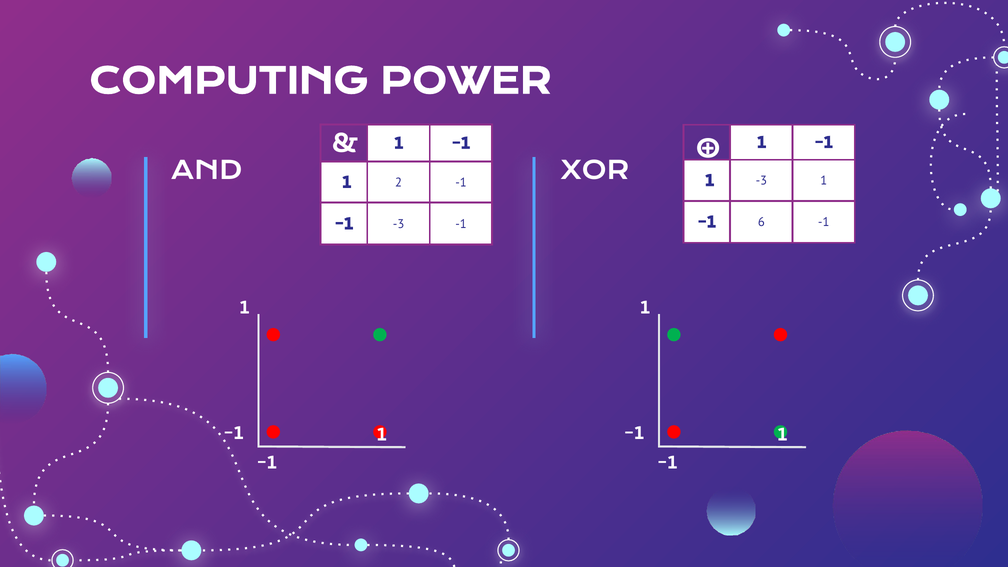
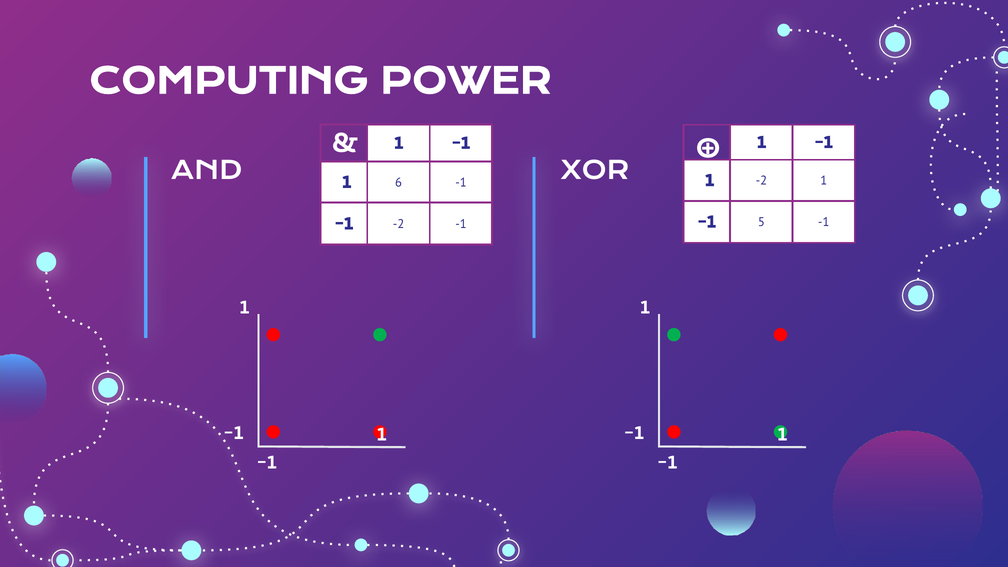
1 -3: -3 -> -2
2: 2 -> 6
6: 6 -> 5
-1 -3: -3 -> -2
